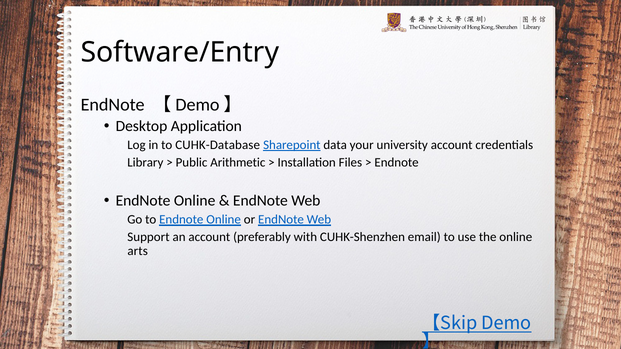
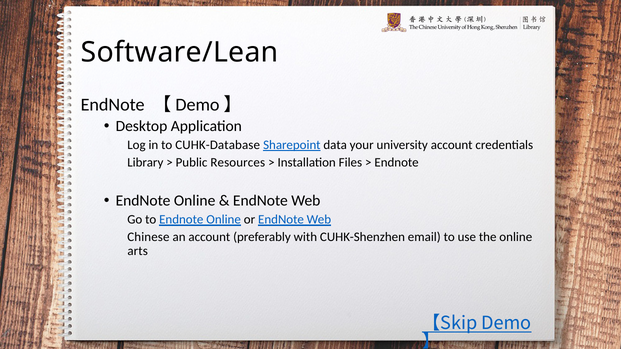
Software/Entry: Software/Entry -> Software/Lean
Arithmetic: Arithmetic -> Resources
Support: Support -> Chinese
